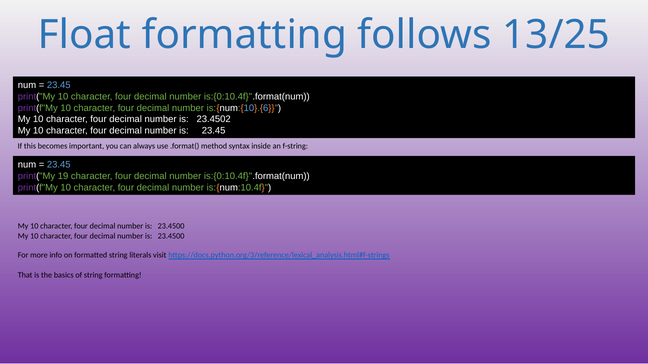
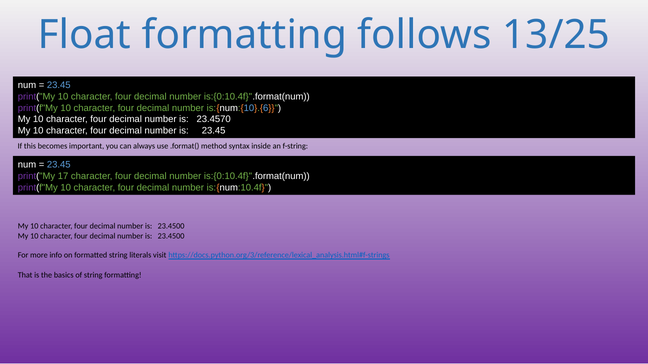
23.4502: 23.4502 -> 23.4570
19: 19 -> 17
